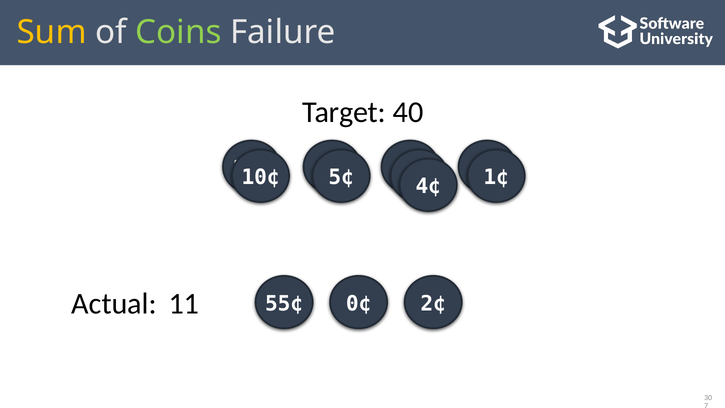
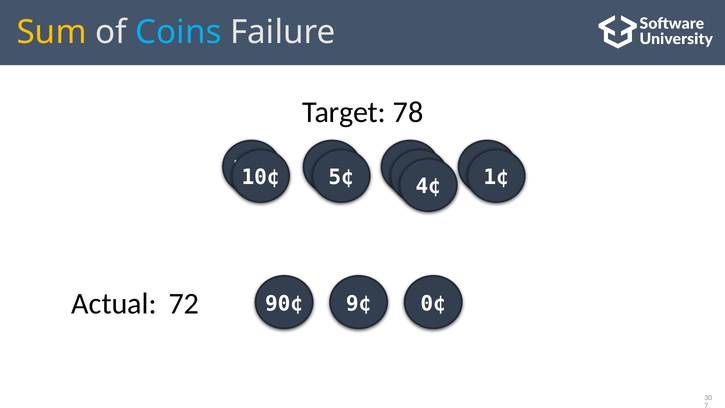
Coins colour: light green -> light blue
40: 40 -> 78
11: 11 -> 72
55¢: 55¢ -> 90¢
0¢: 0¢ -> 9¢
2¢: 2¢ -> 0¢
